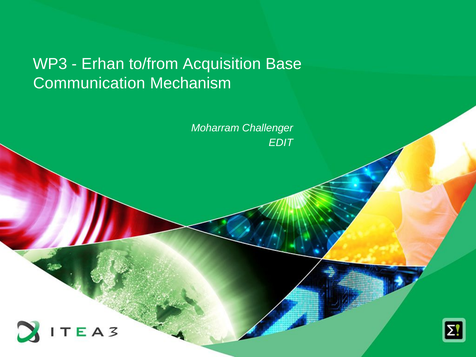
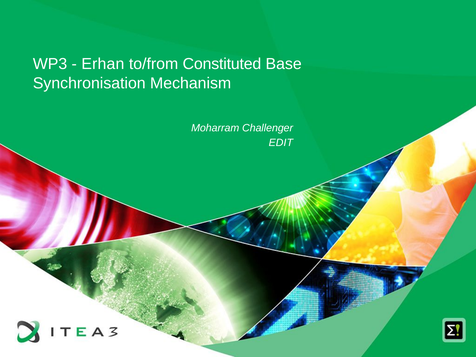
Acquisition: Acquisition -> Constituted
Communication: Communication -> Synchronisation
